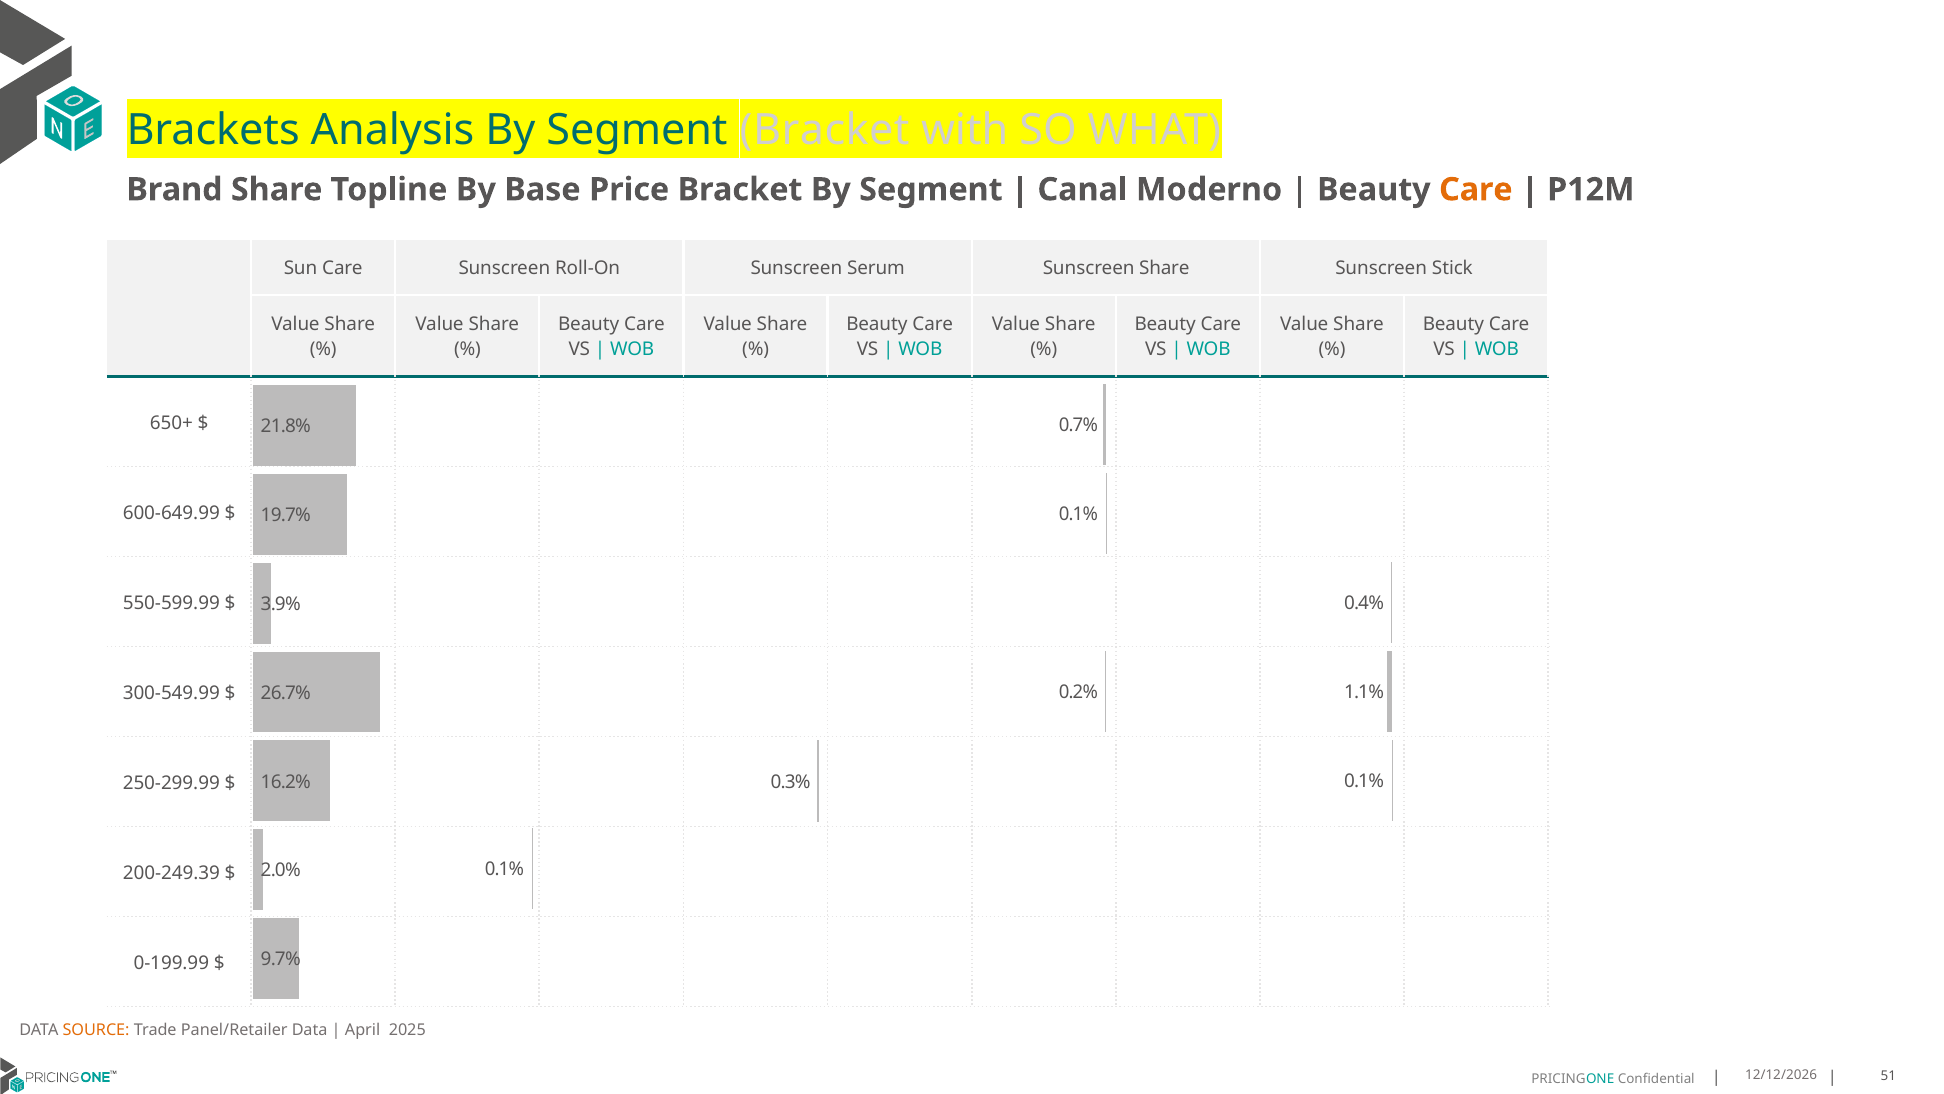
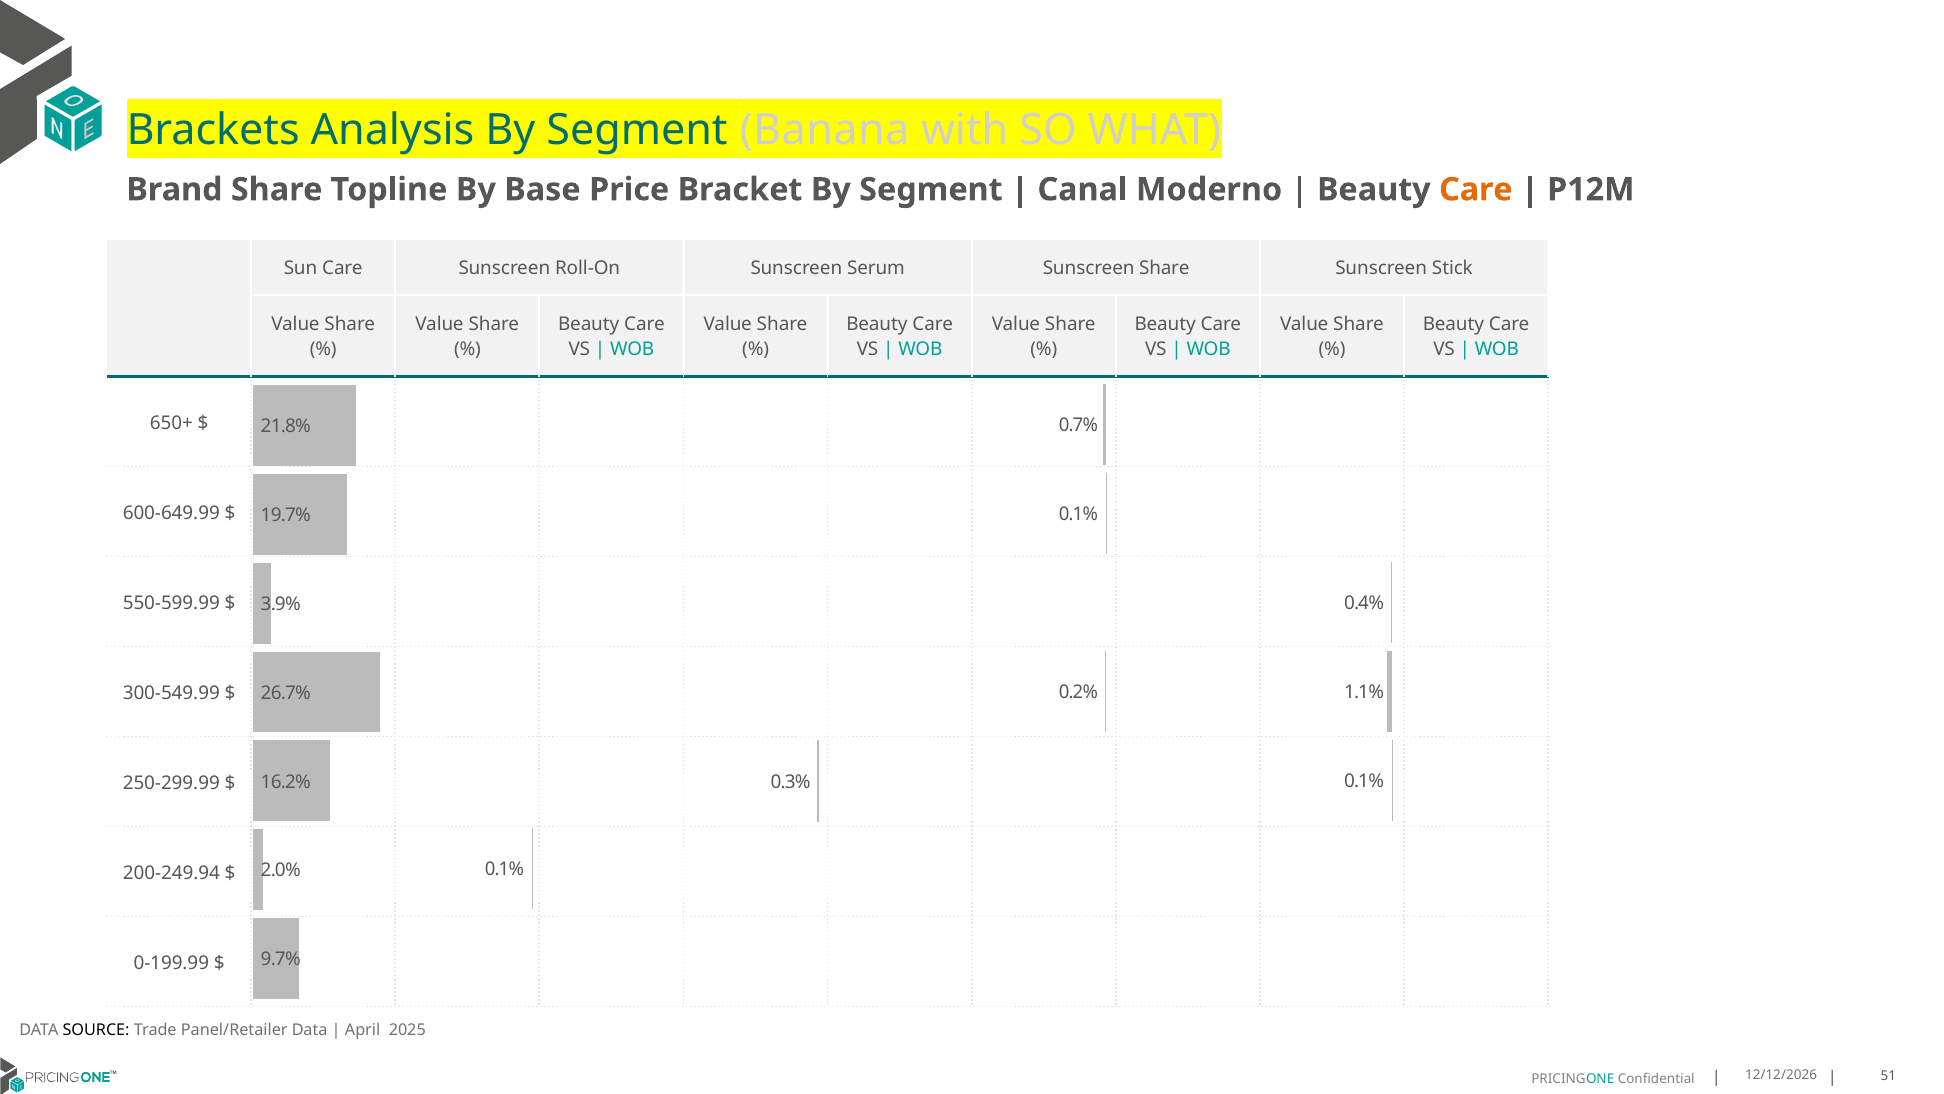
Segment Bracket: Bracket -> Banana
200-249.39: 200-249.39 -> 200-249.94
SOURCE colour: orange -> black
